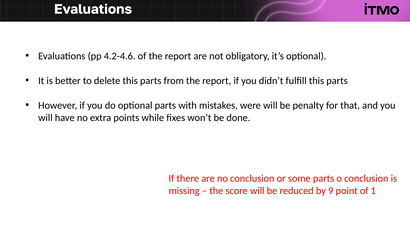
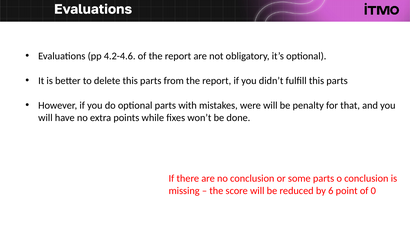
9: 9 -> 6
1: 1 -> 0
